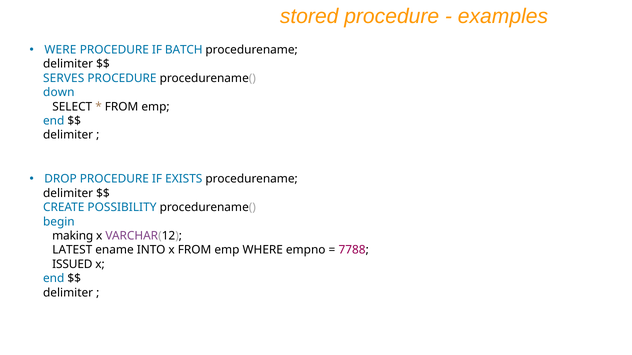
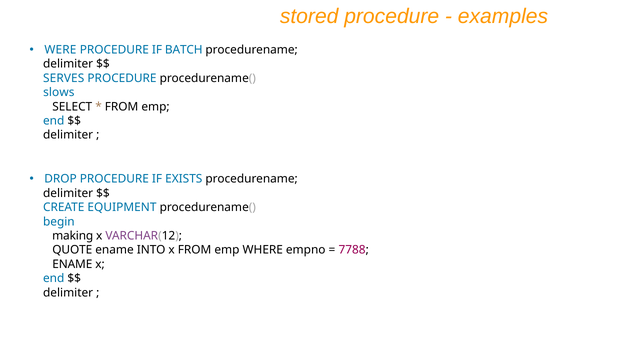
down: down -> slows
POSSIBILITY: POSSIBILITY -> EQUIPMENT
LATEST: LATEST -> QUOTE
ISSUED at (72, 265): ISSUED -> ENAME
